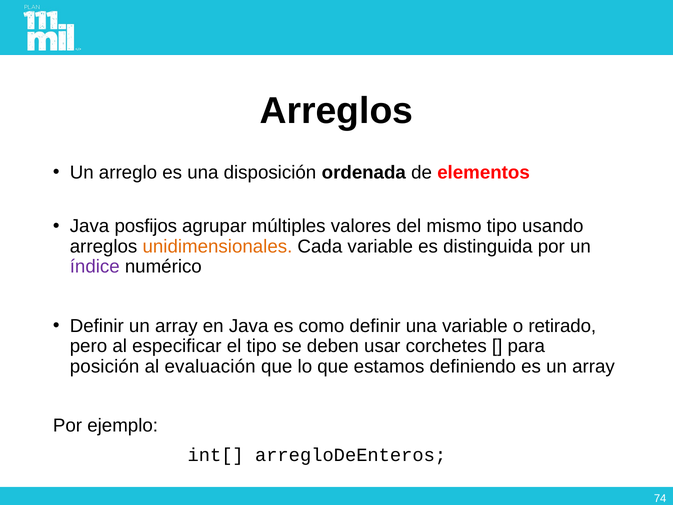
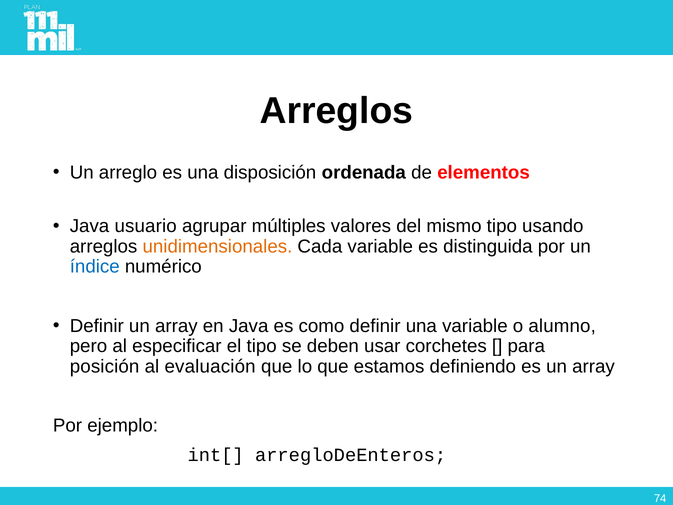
posfijos: posfijos -> usuario
índice colour: purple -> blue
retirado: retirado -> alumno
